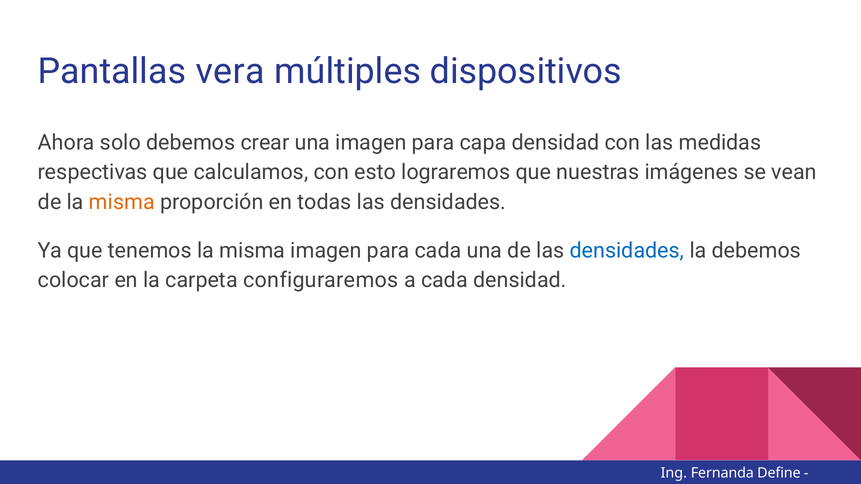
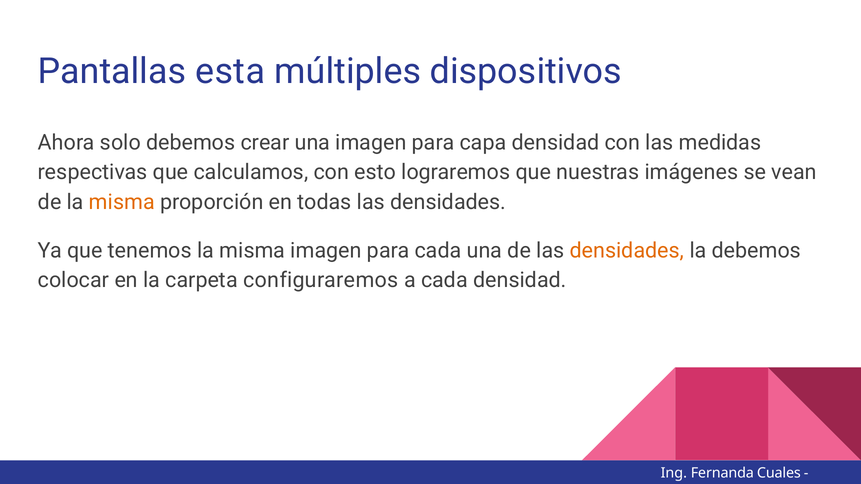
vera: vera -> esta
densidades at (627, 251) colour: blue -> orange
Define: Define -> Cuales
